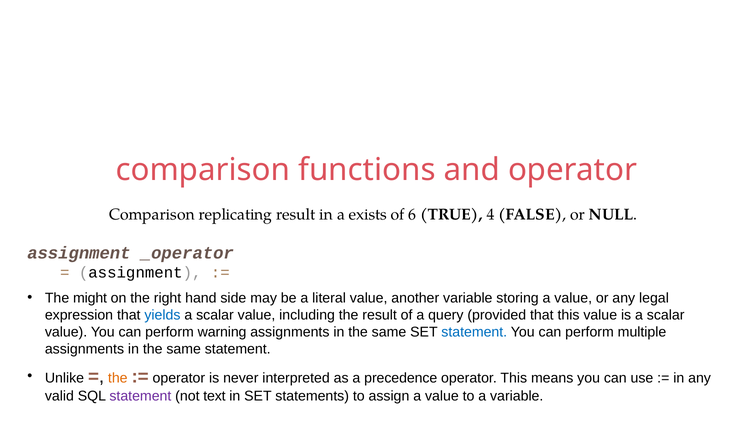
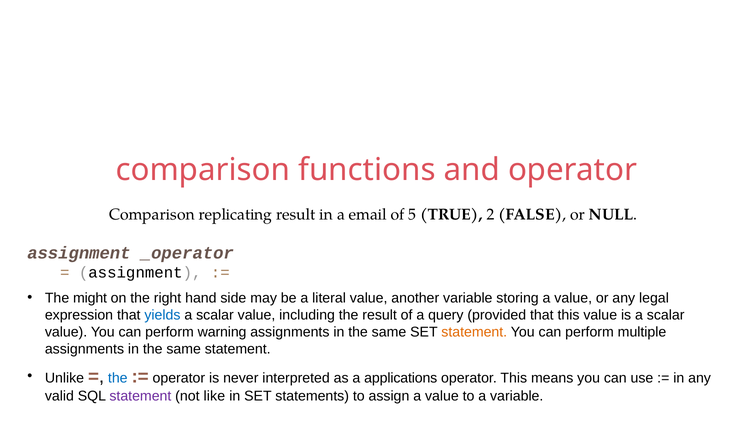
exists: exists -> email
6: 6 -> 5
4: 4 -> 2
statement at (474, 332) colour: blue -> orange
the at (118, 378) colour: orange -> blue
precedence: precedence -> applications
text: text -> like
